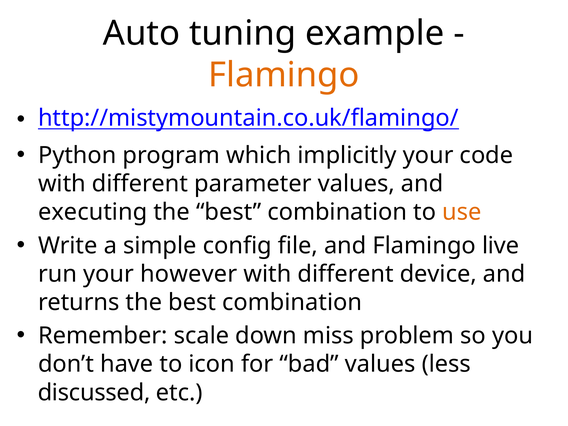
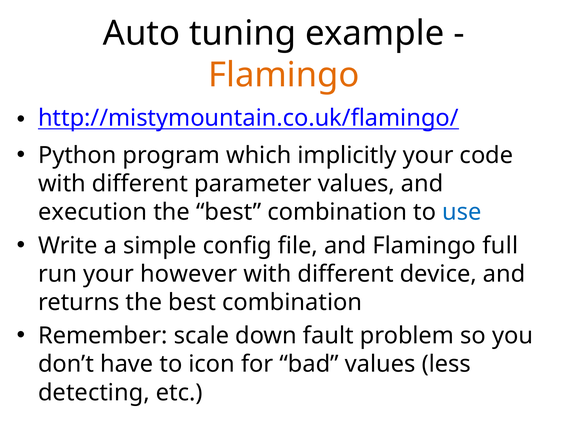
executing: executing -> execution
use colour: orange -> blue
live: live -> full
miss: miss -> fault
discussed: discussed -> detecting
